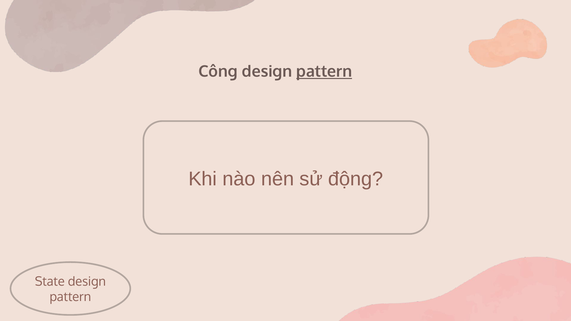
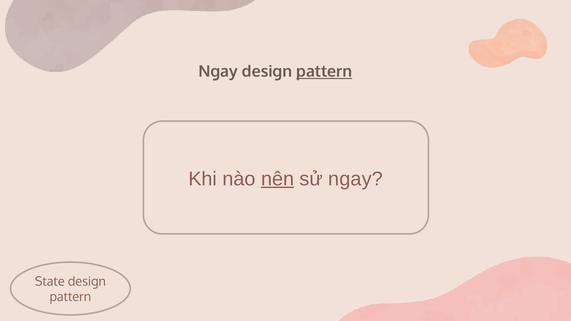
Công at (218, 72): Công -> Ngay
nên underline: none -> present
sử động: động -> ngay
